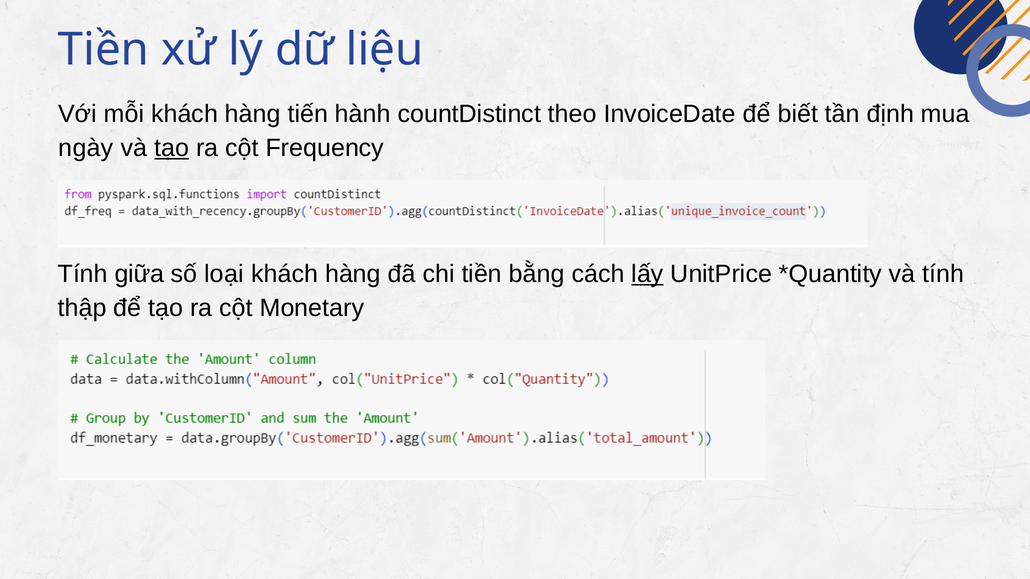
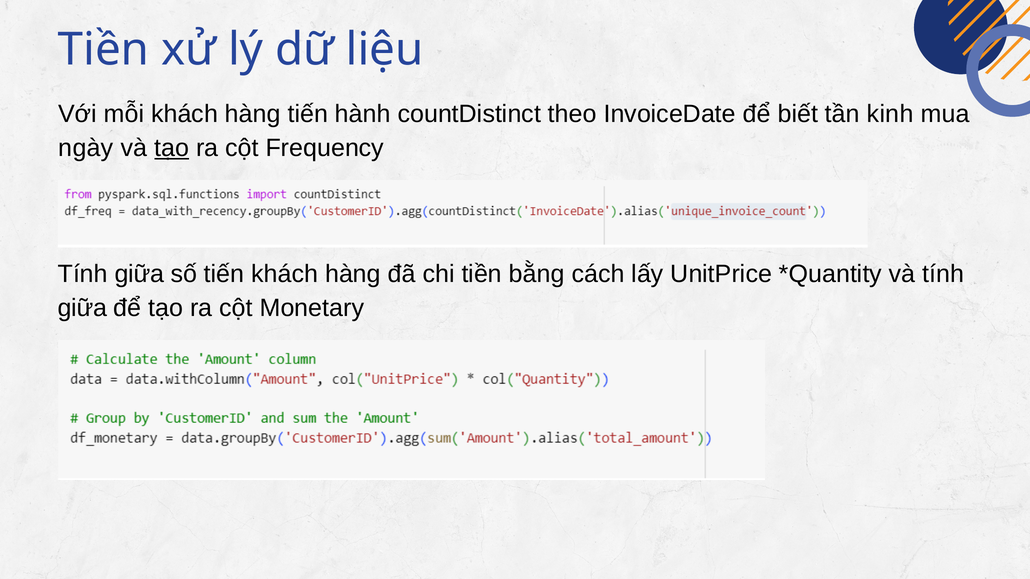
định: định -> kinh
số loại: loại -> tiến
lấy underline: present -> none
thập at (82, 308): thập -> giữa
